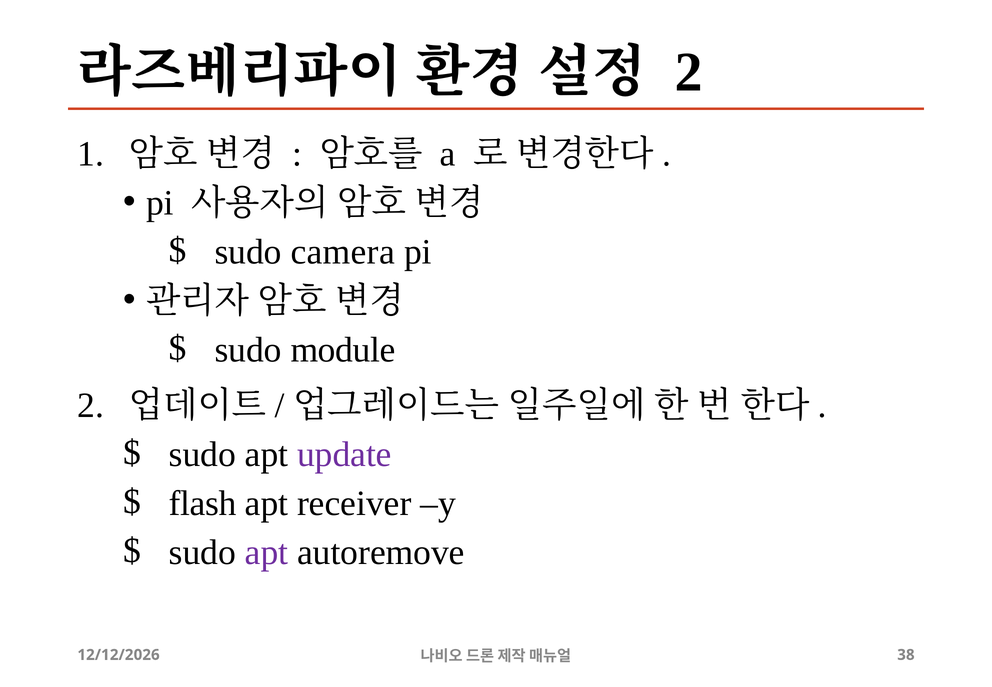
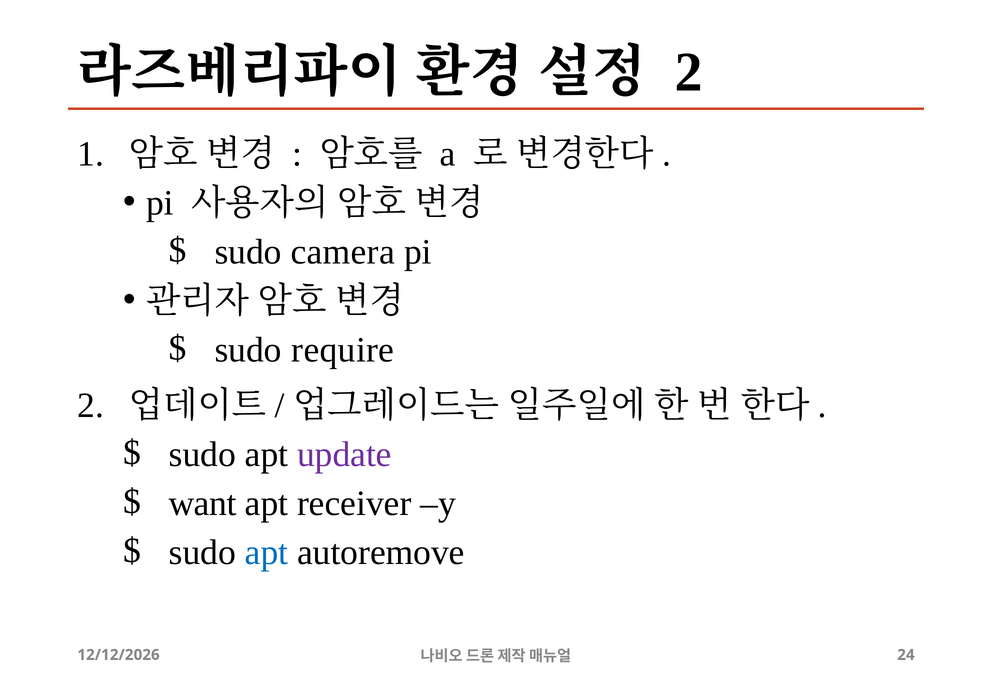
module: module -> require
flash: flash -> want
apt at (267, 552) colour: purple -> blue
38: 38 -> 24
